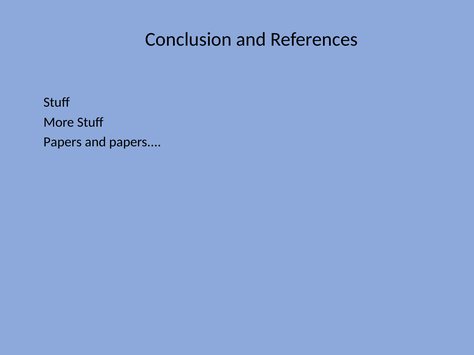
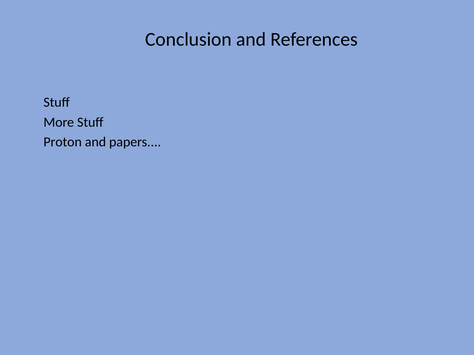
Papers at (63, 142): Papers -> Proton
